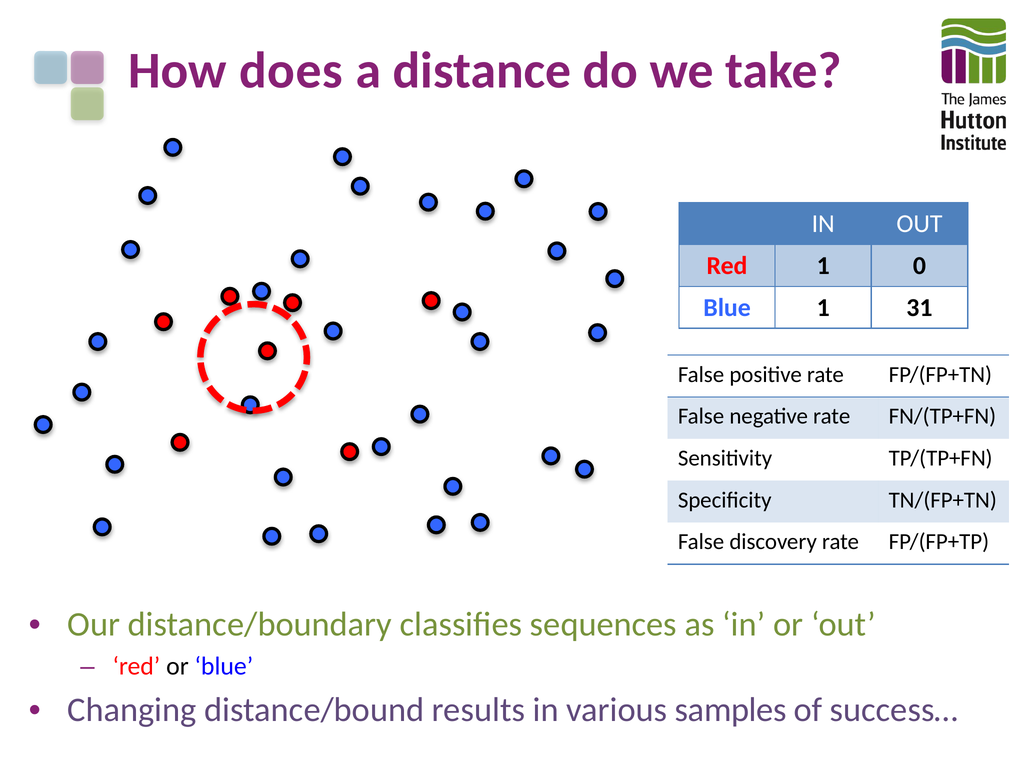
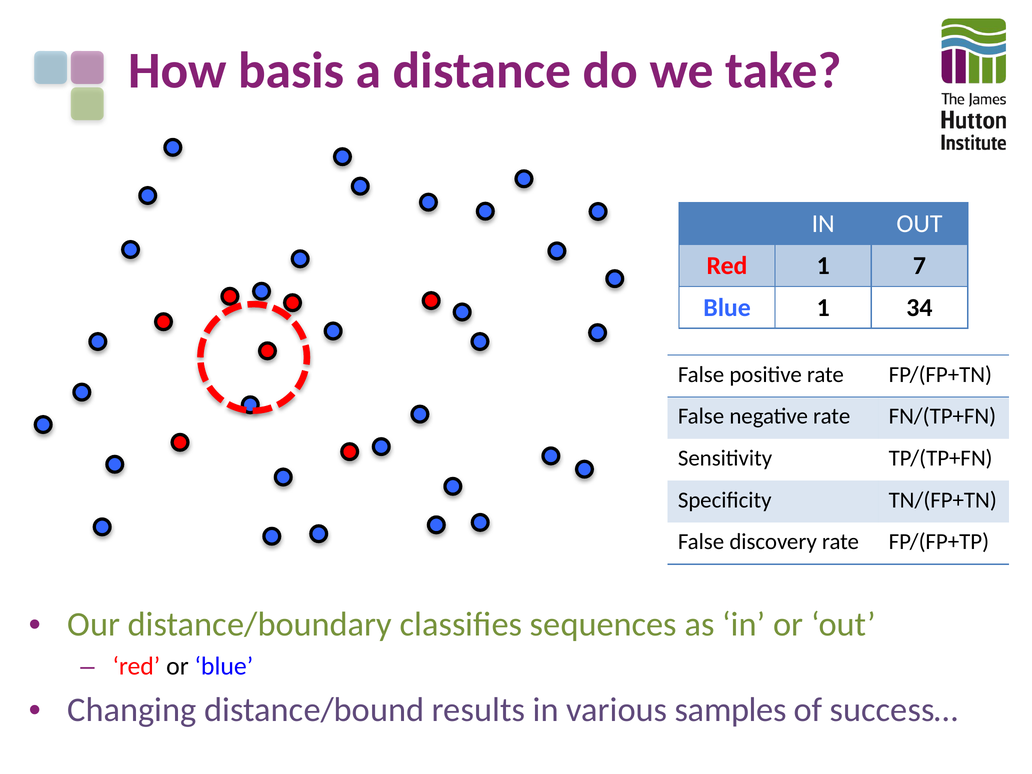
does: does -> basis
0: 0 -> 7
31: 31 -> 34
